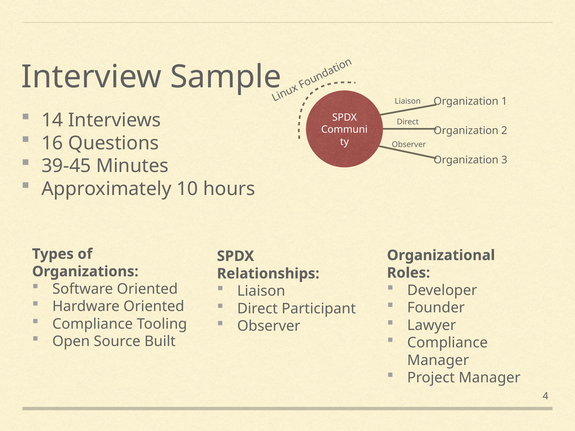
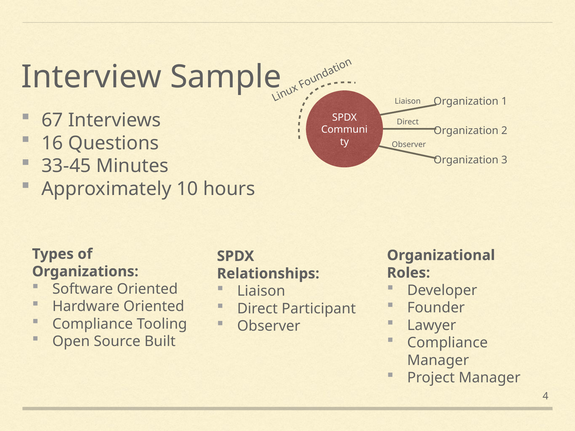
14: 14 -> 67
39-45: 39-45 -> 33-45
